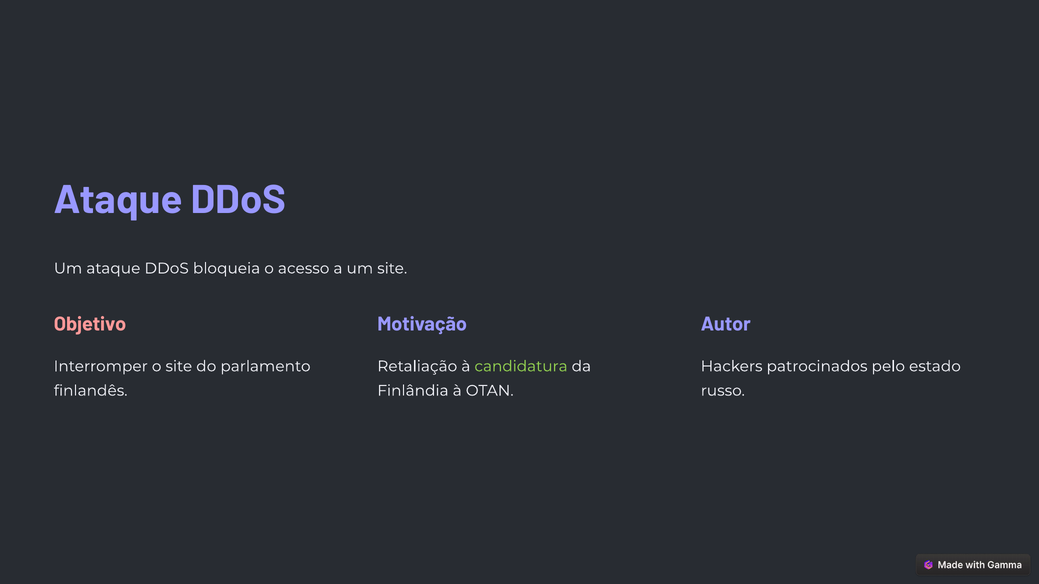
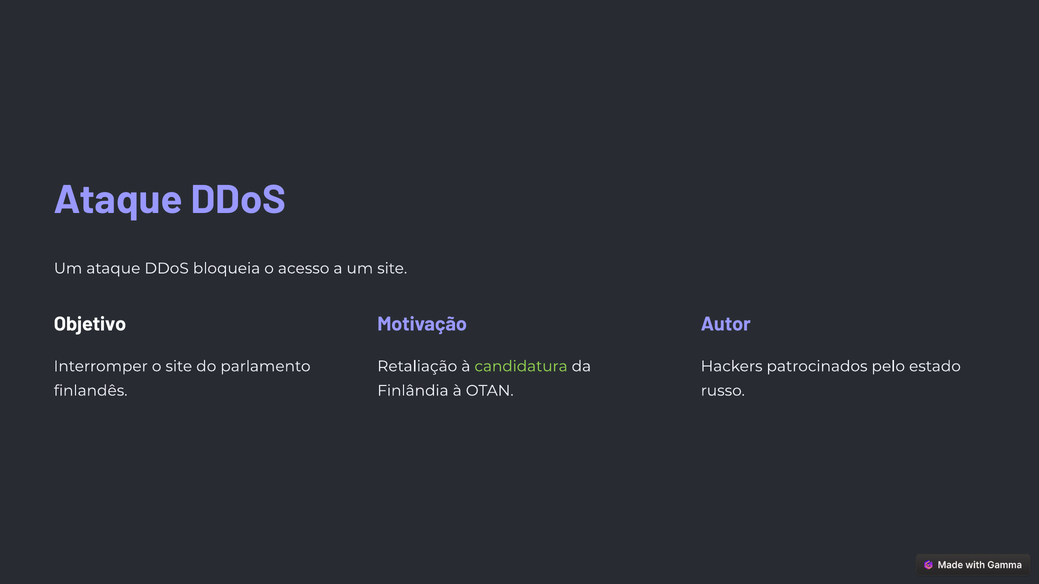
Objetivo colour: pink -> white
